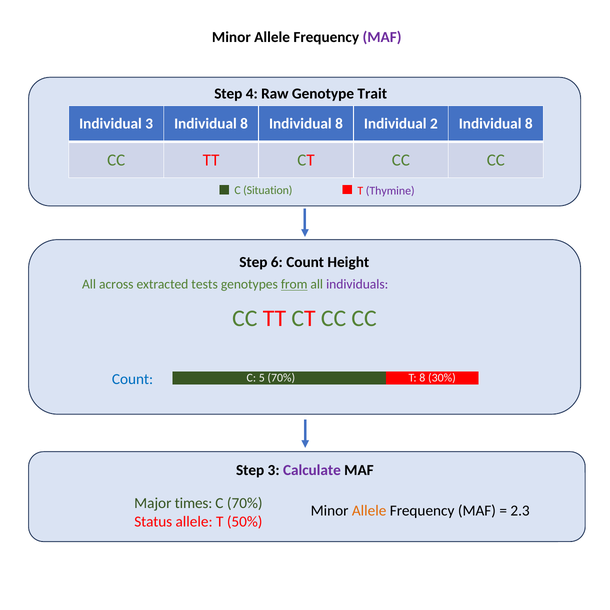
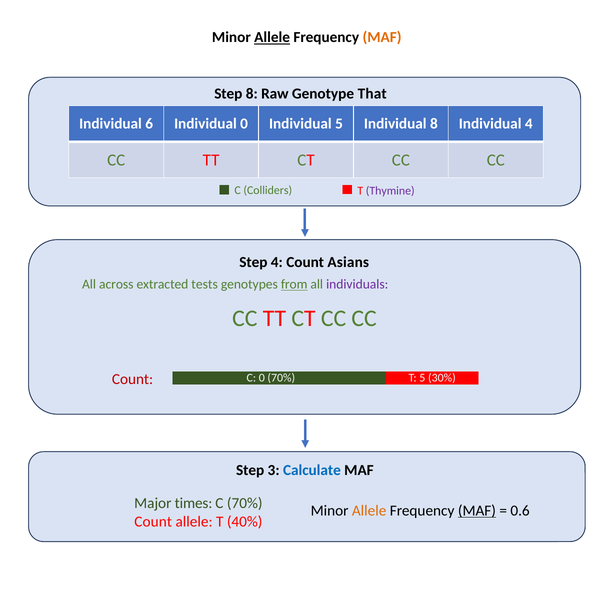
Allele at (272, 37) underline: none -> present
MAF at (382, 37) colour: purple -> orange
Step 4: 4 -> 8
Trait: Trait -> That
Individual 3: 3 -> 6
8 at (244, 124): 8 -> 0
8 at (339, 124): 8 -> 5
Individual 2: 2 -> 8
8 at (529, 124): 8 -> 4
Situation: Situation -> Colliders
Step 6: 6 -> 4
Height: Height -> Asians
Count at (133, 379) colour: blue -> red
C 5: 5 -> 0
T 8: 8 -> 5
Calculate colour: purple -> blue
MAF at (477, 511) underline: none -> present
2.3: 2.3 -> 0.6
Status at (153, 522): Status -> Count
50%: 50% -> 40%
